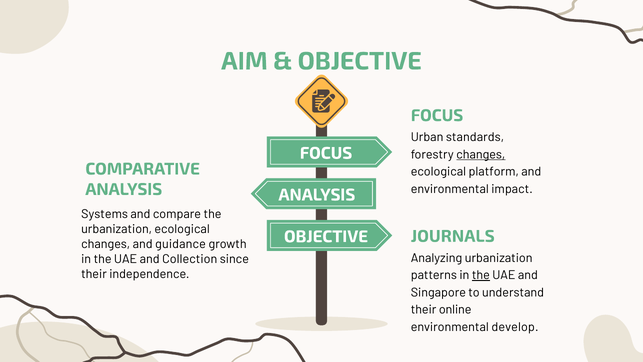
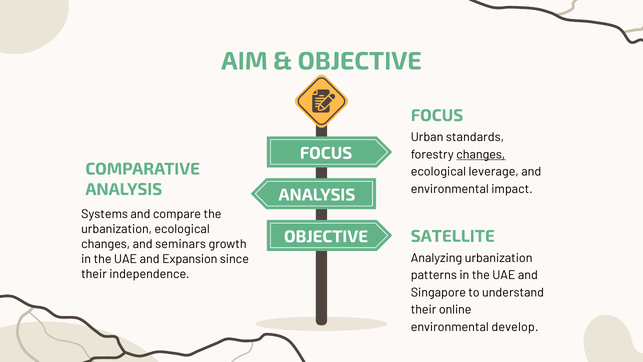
platform: platform -> leverage
JOURNALS: JOURNALS -> SATELLITE
guidance: guidance -> seminars
Collection: Collection -> Expansion
the at (481, 275) underline: present -> none
